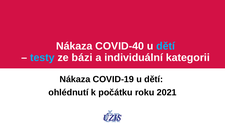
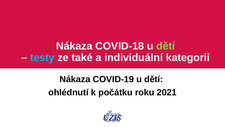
COVID-40: COVID-40 -> COVID-18
dětí at (166, 46) colour: light blue -> light green
bázi: bázi -> také
